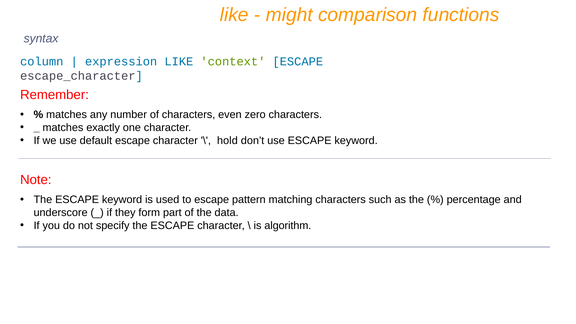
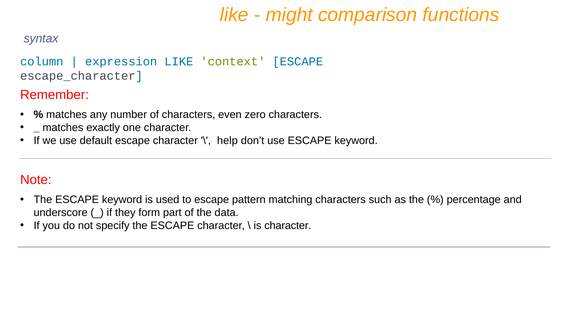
hold: hold -> help
is algorithm: algorithm -> character
